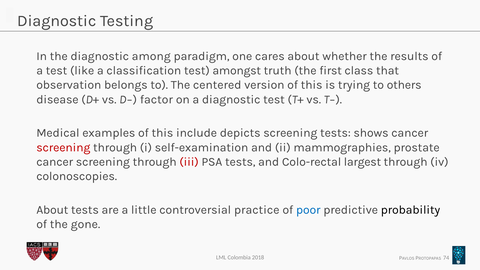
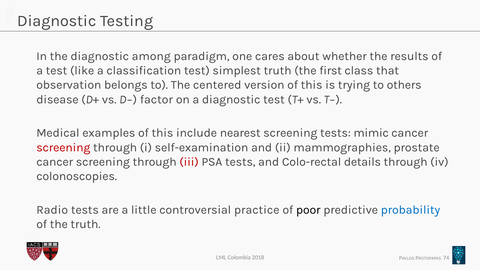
amongst: amongst -> simplest
depicts: depicts -> nearest
shows: shows -> mimic
largest: largest -> details
About at (52, 210): About -> Radio
poor colour: blue -> black
probability colour: black -> blue
the gone: gone -> truth
